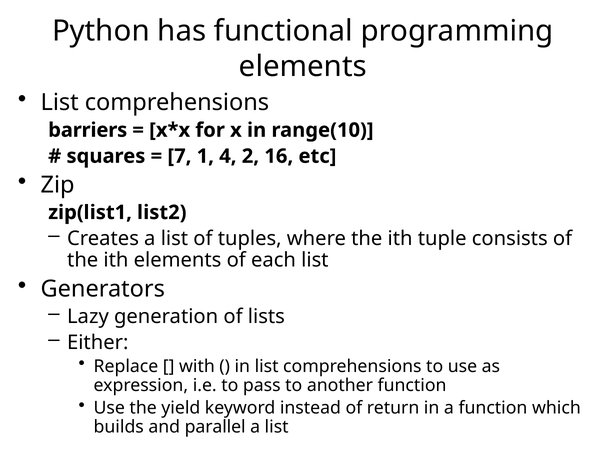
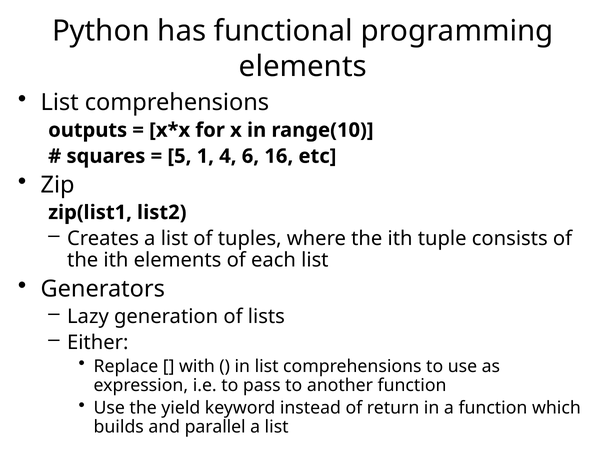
barriers: barriers -> outputs
7: 7 -> 5
2: 2 -> 6
